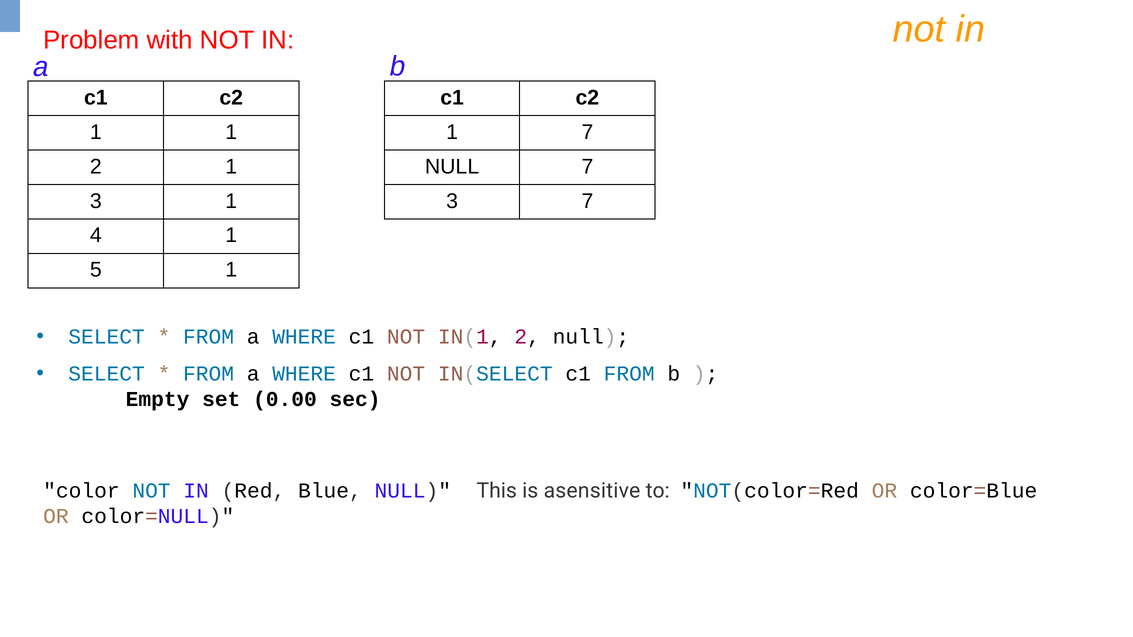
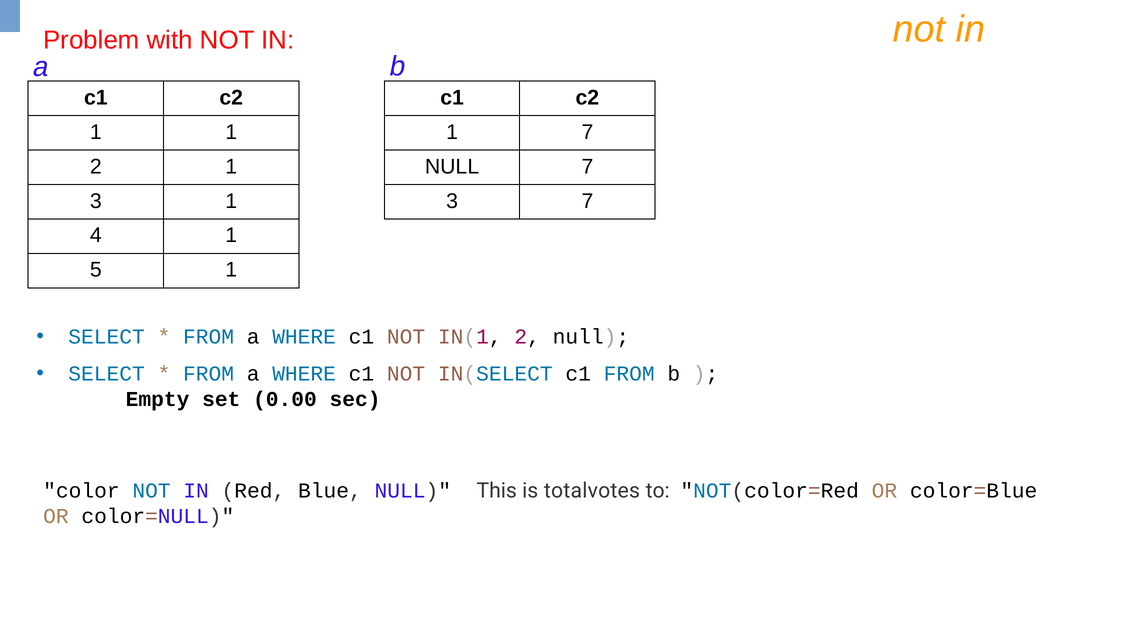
asensitive: asensitive -> totalvotes
